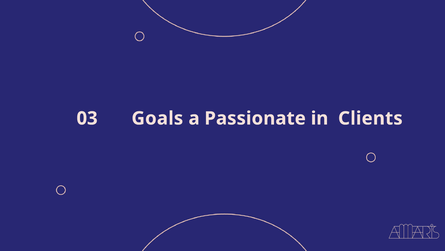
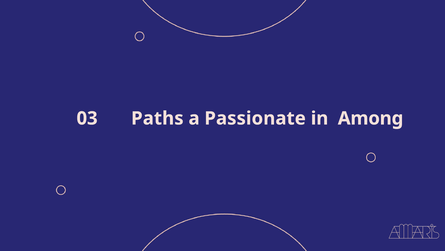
Goals: Goals -> Paths
Clients: Clients -> Among
